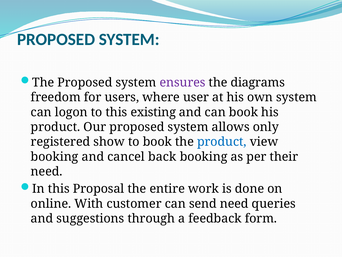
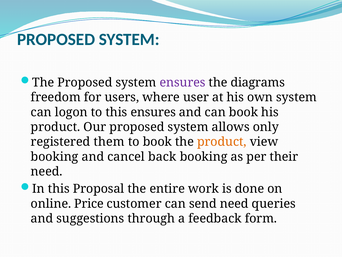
this existing: existing -> ensures
show: show -> them
product at (222, 142) colour: blue -> orange
With: With -> Price
